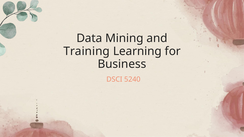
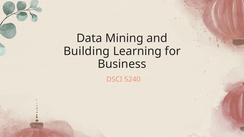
Training: Training -> Building
